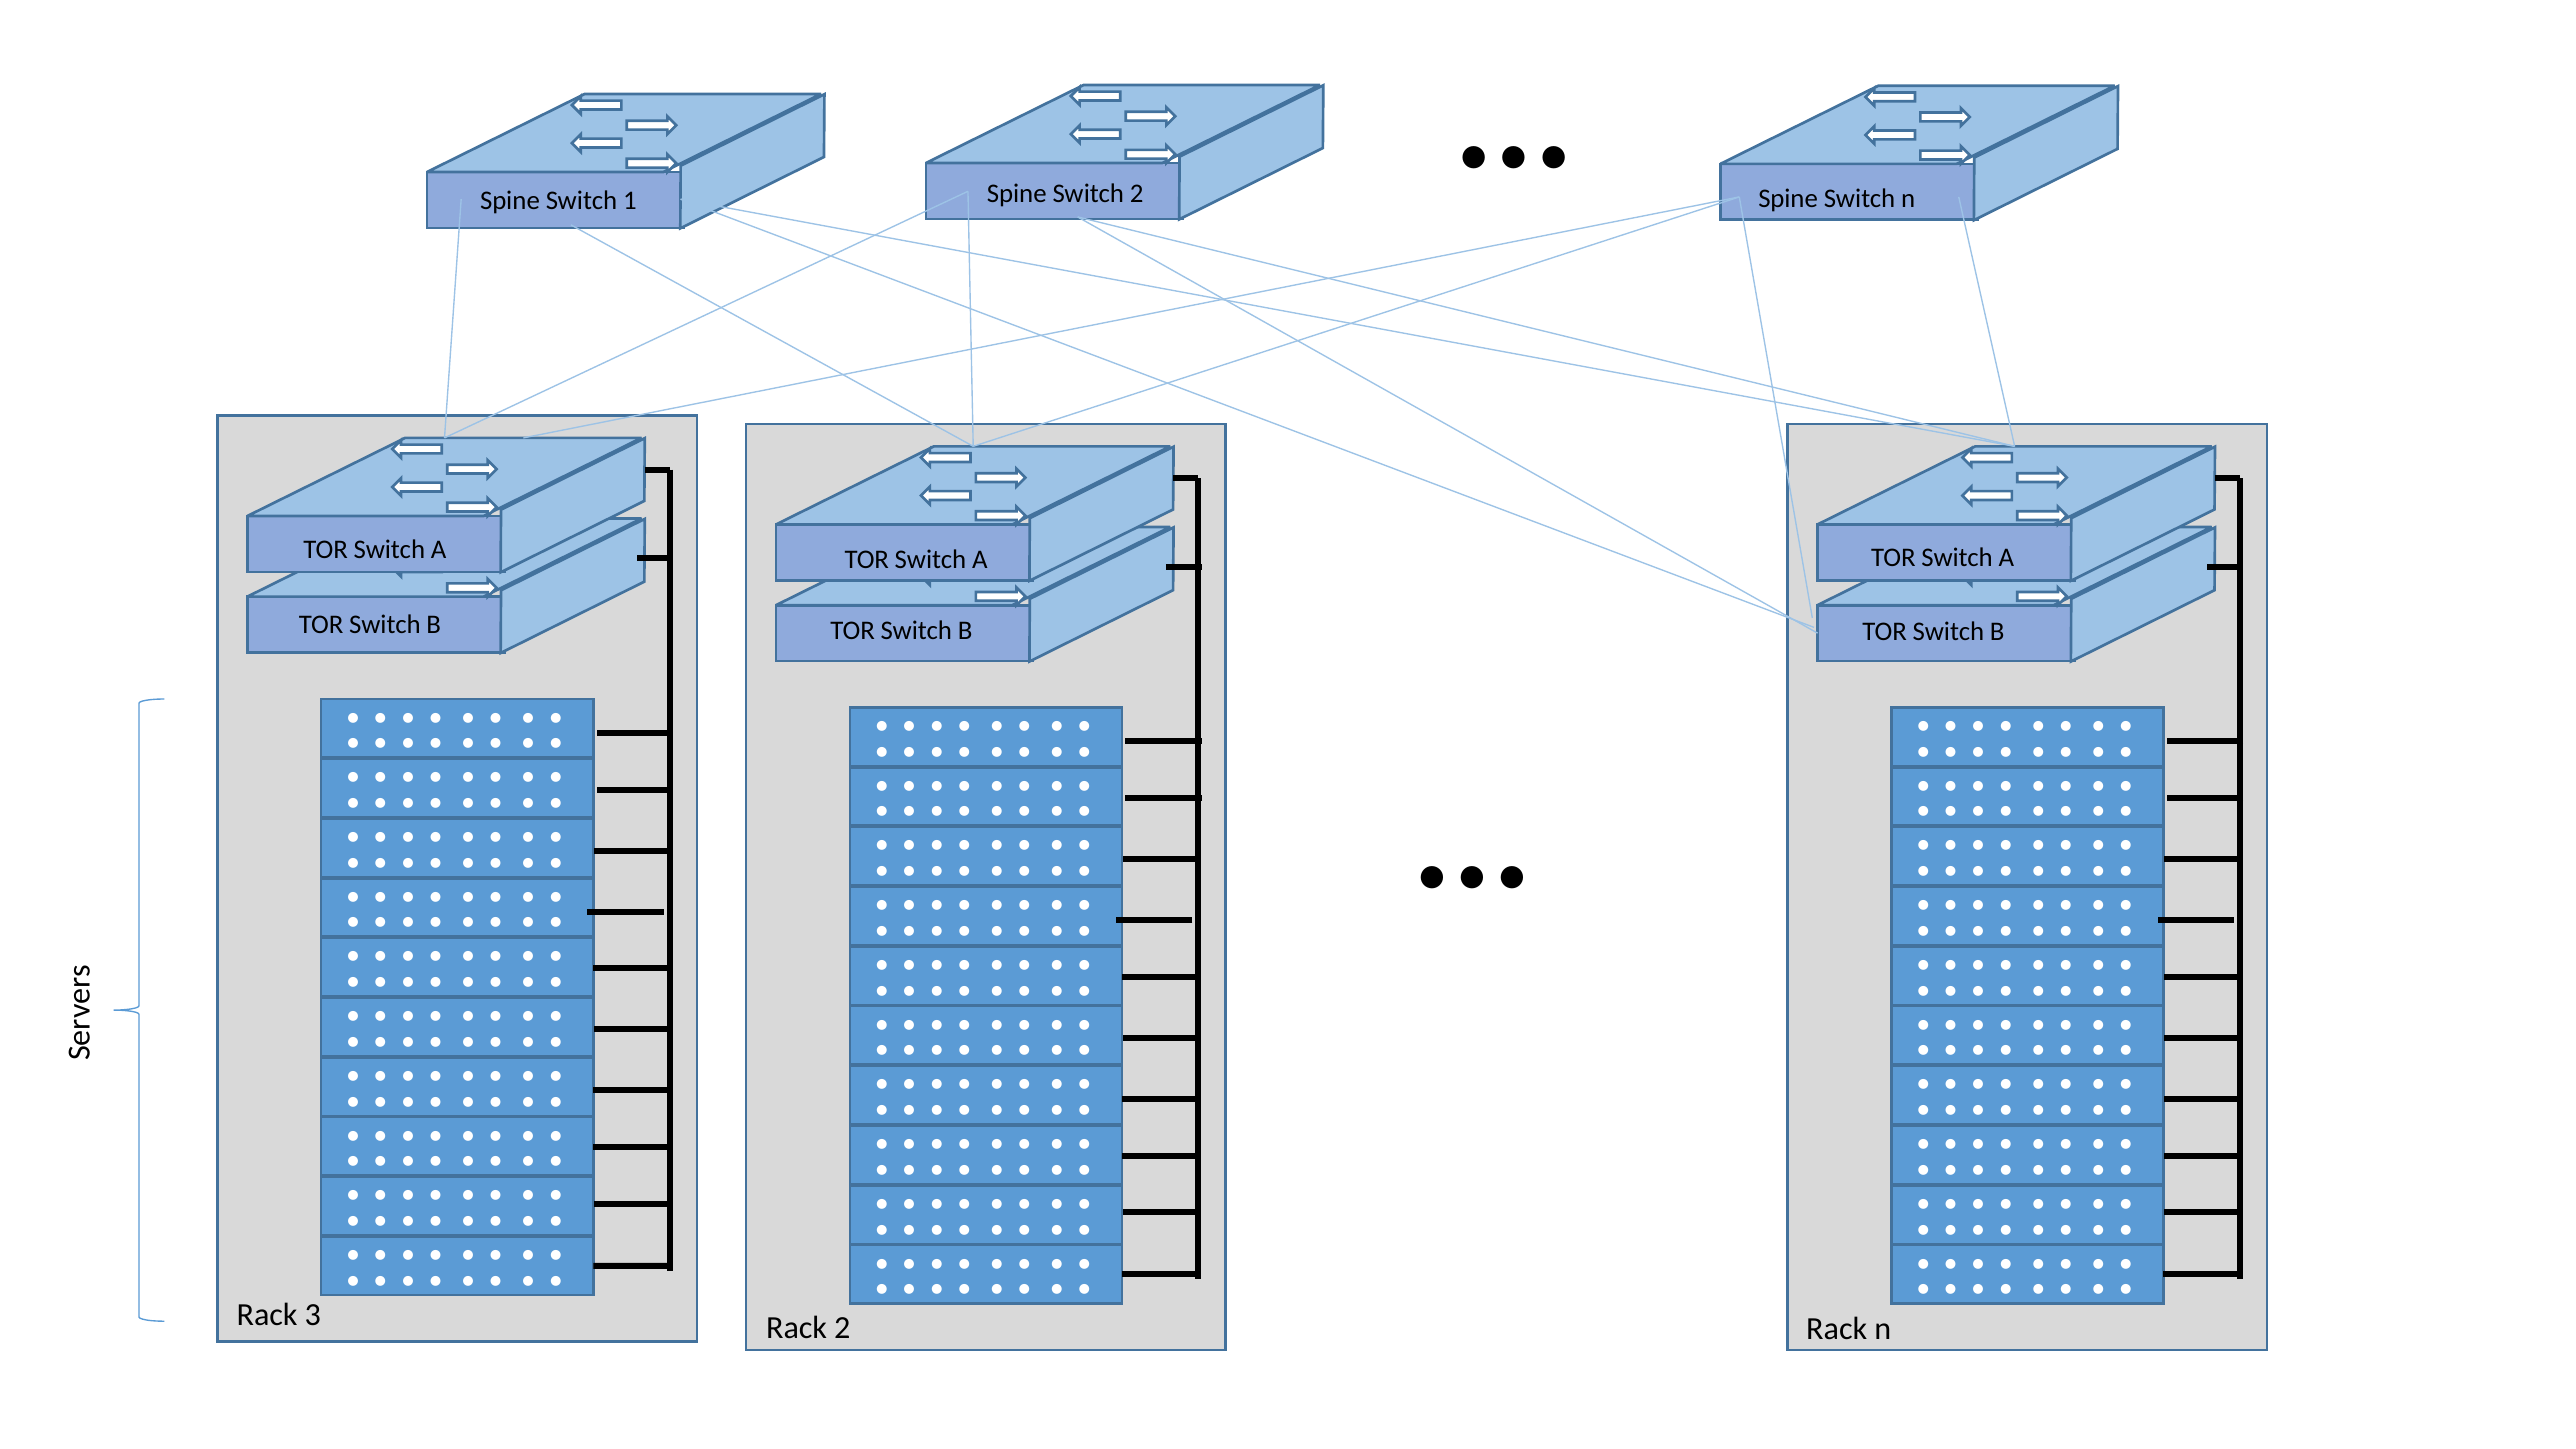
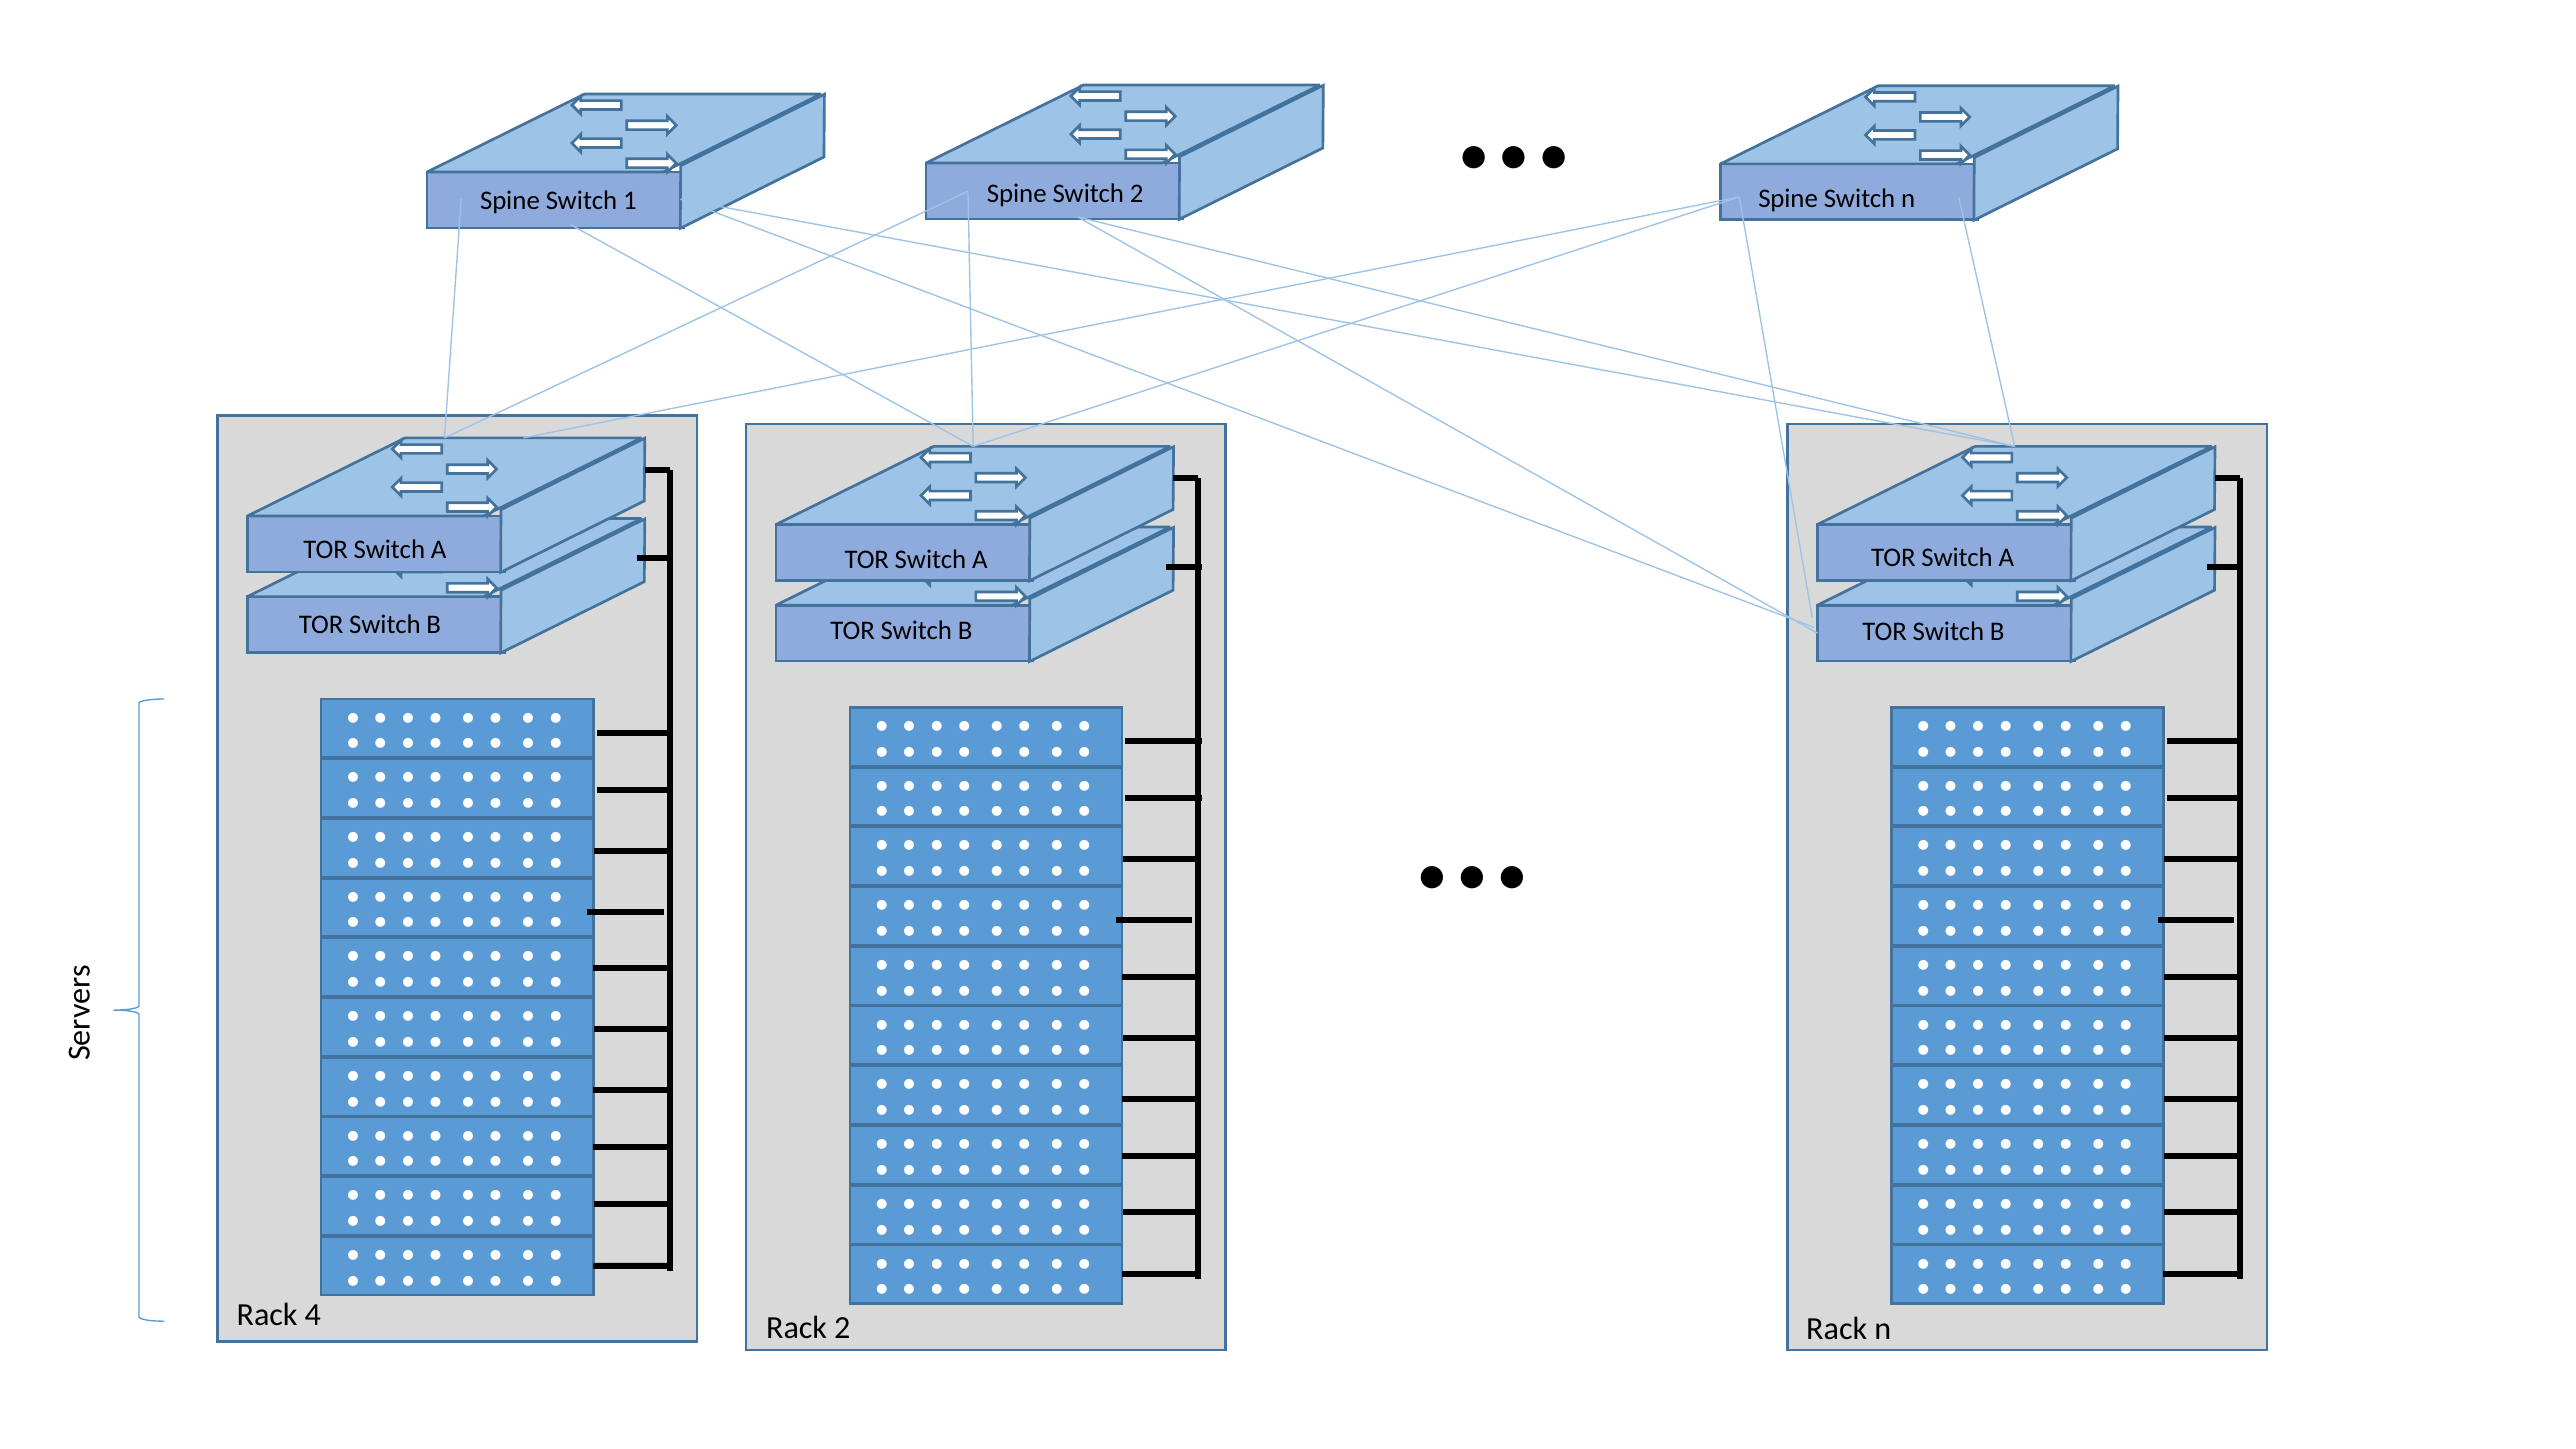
3: 3 -> 4
